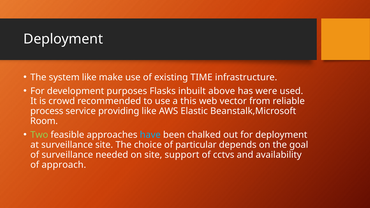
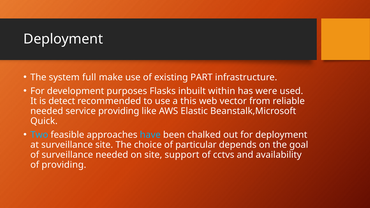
system like: like -> full
TIME: TIME -> PART
above: above -> within
crowd: crowd -> detect
process at (47, 111): process -> needed
Room: Room -> Quick
Two colour: light green -> light blue
of approach: approach -> providing
